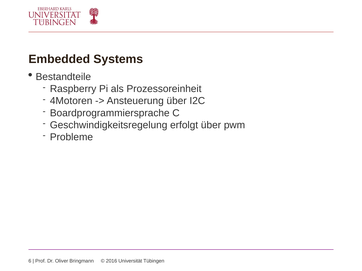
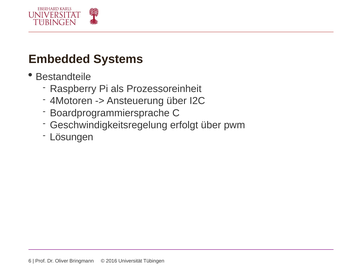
Probleme: Probleme -> Lösungen
